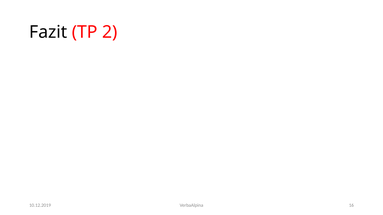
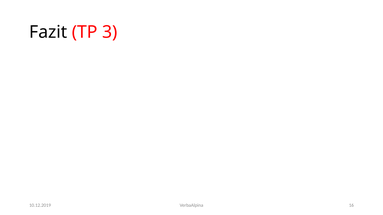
2: 2 -> 3
